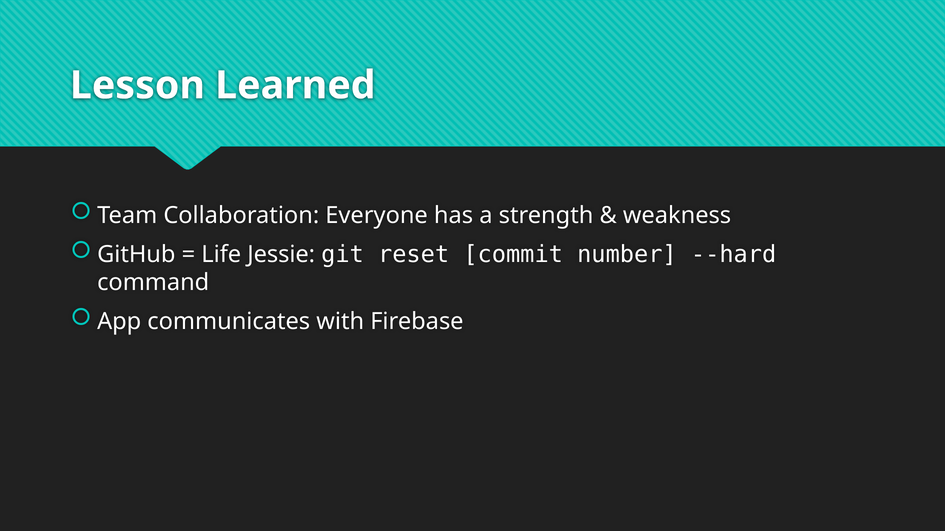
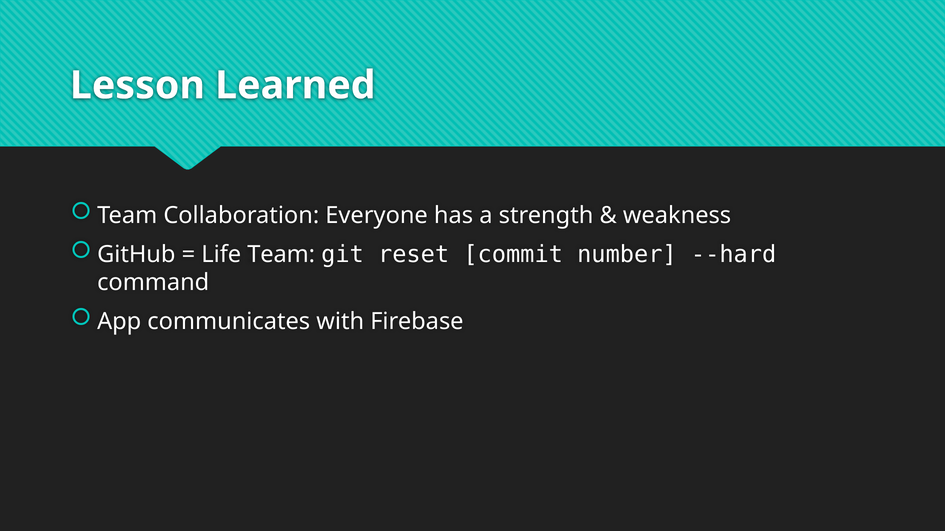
Life Jessie: Jessie -> Team
